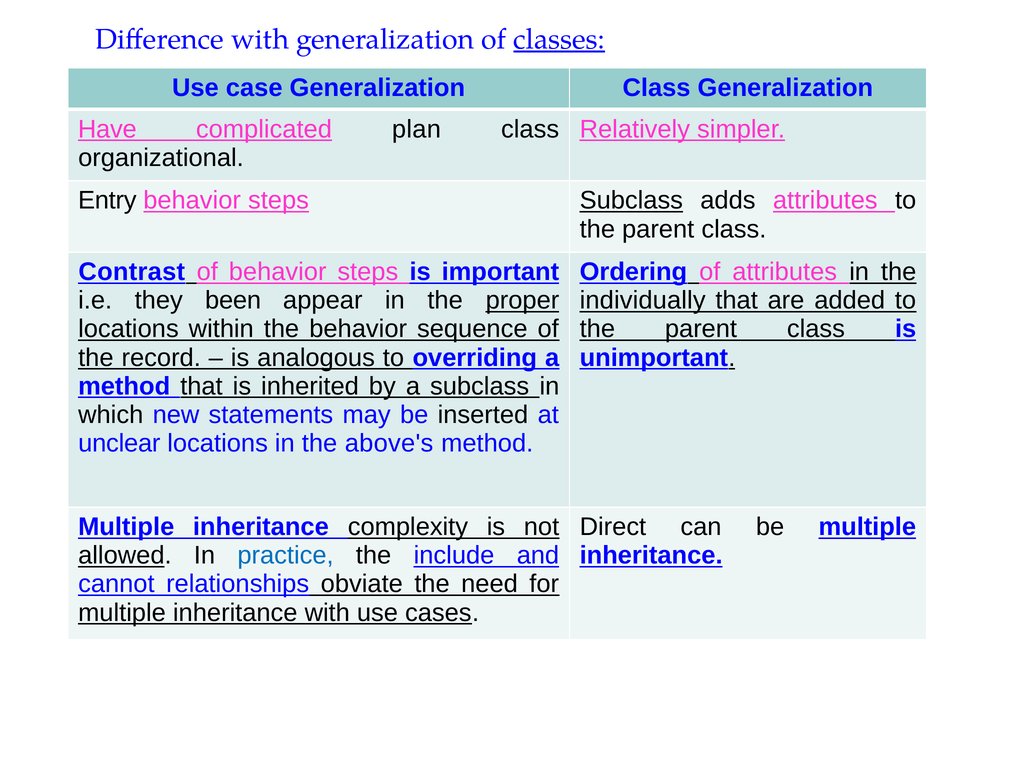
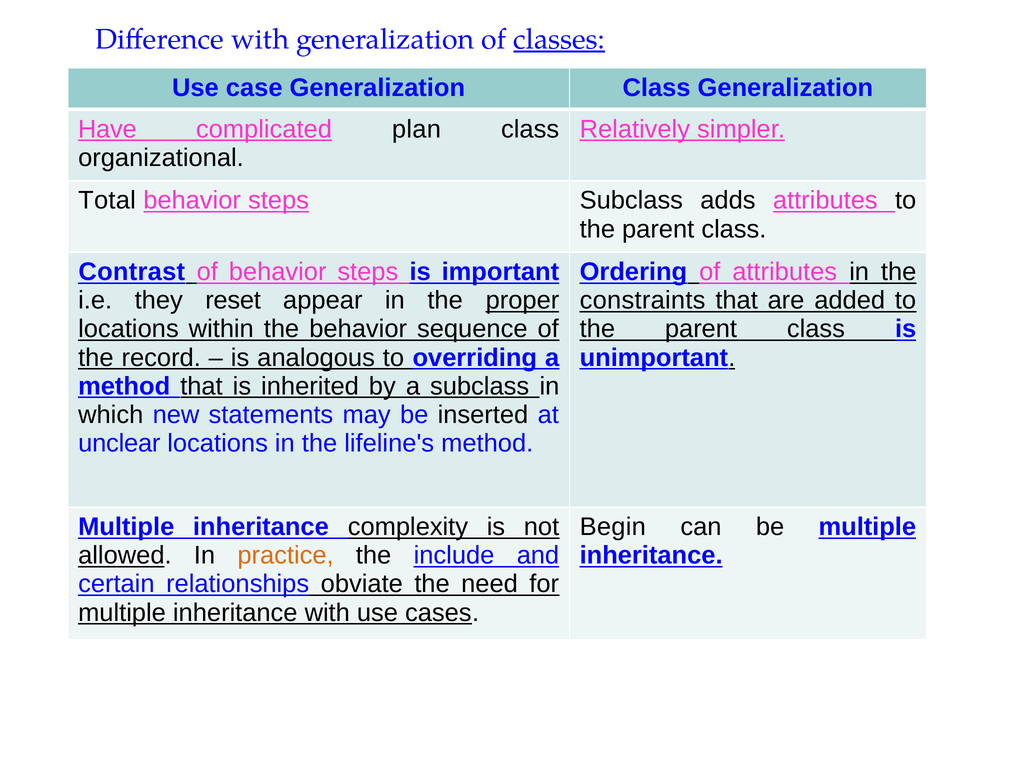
Entry: Entry -> Total
Subclass at (631, 201) underline: present -> none
been: been -> reset
individually: individually -> constraints
above's: above's -> lifeline's
Direct: Direct -> Begin
practice colour: blue -> orange
cannot: cannot -> certain
